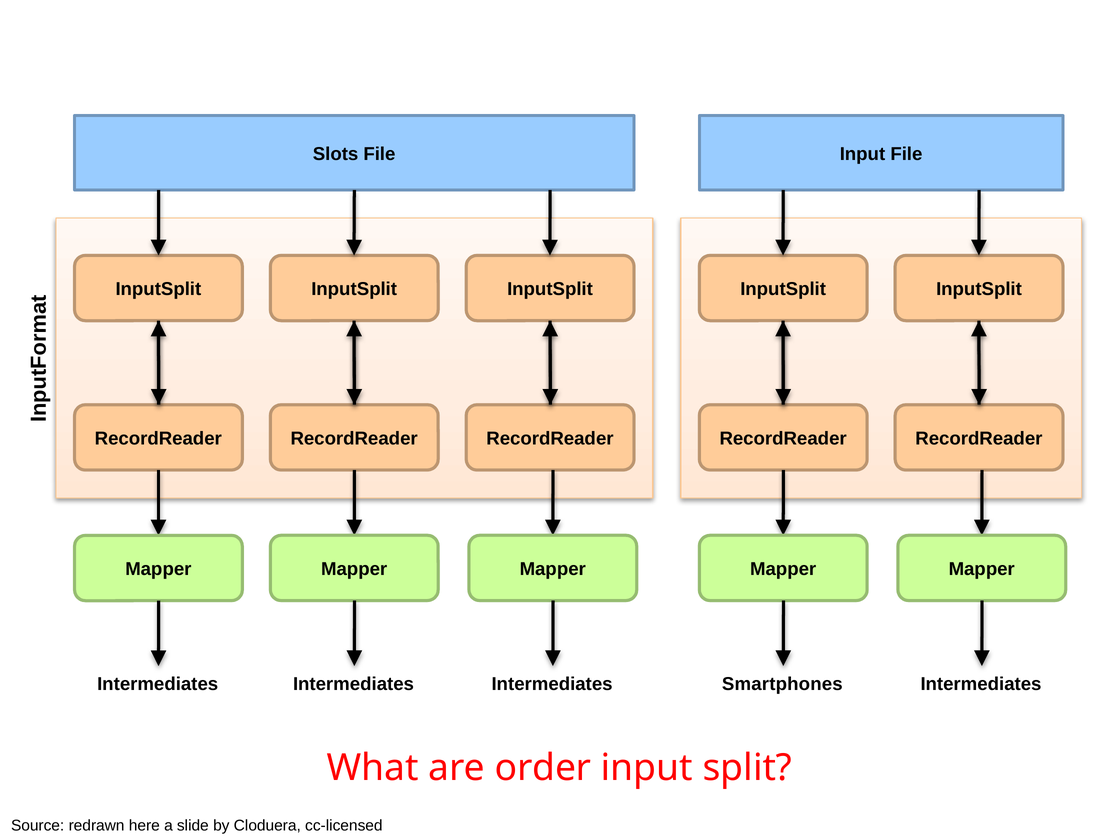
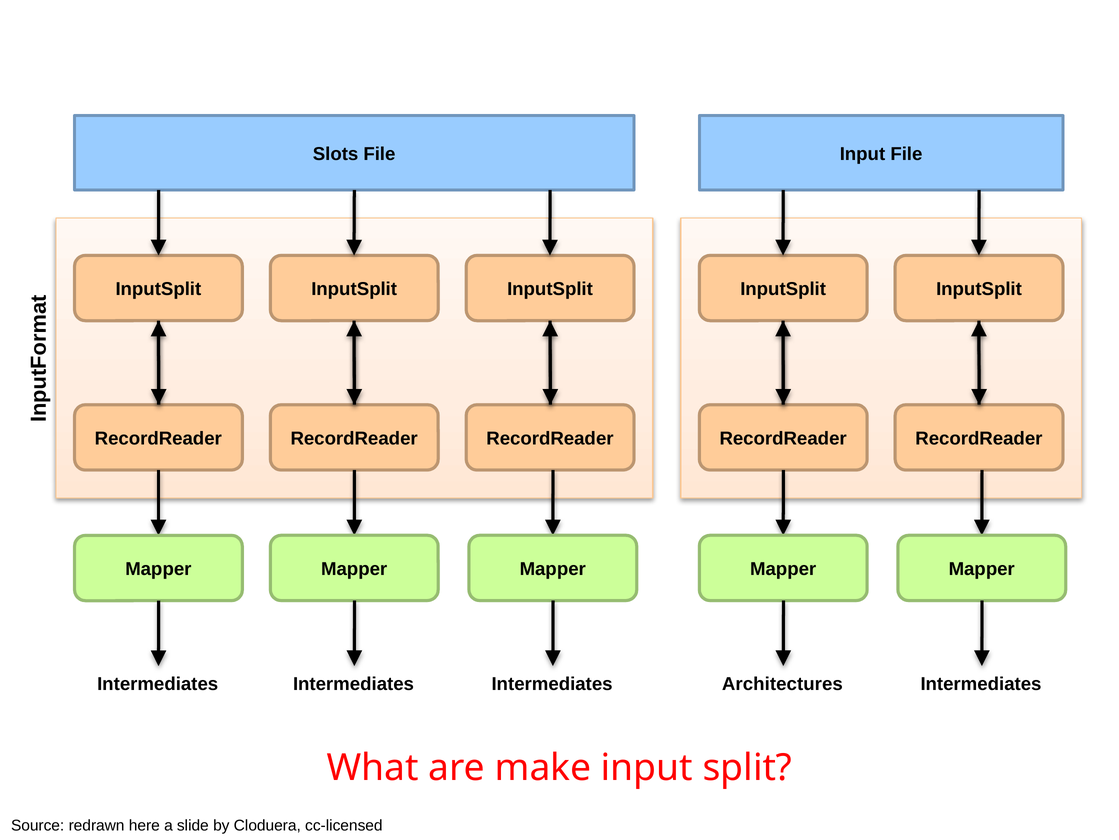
Smartphones: Smartphones -> Architectures
order: order -> make
